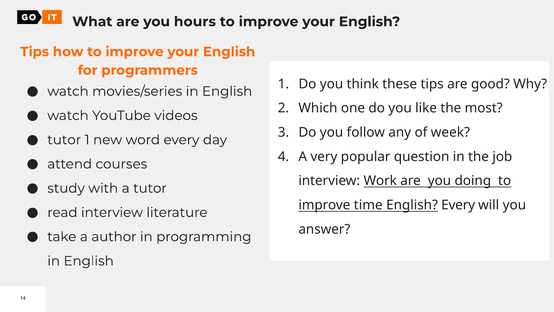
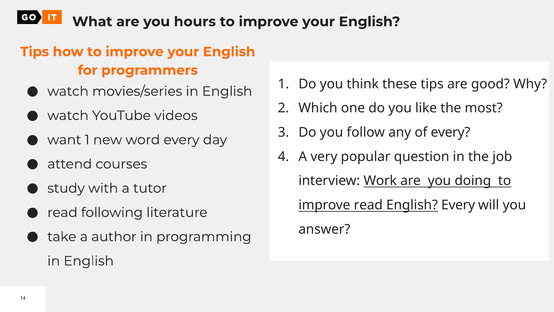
of week: week -> every
tutor at (64, 140): tutor -> want
improve time: time -> read
read interview: interview -> following
